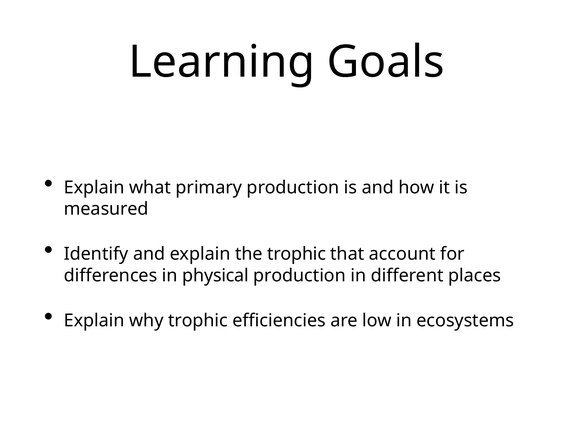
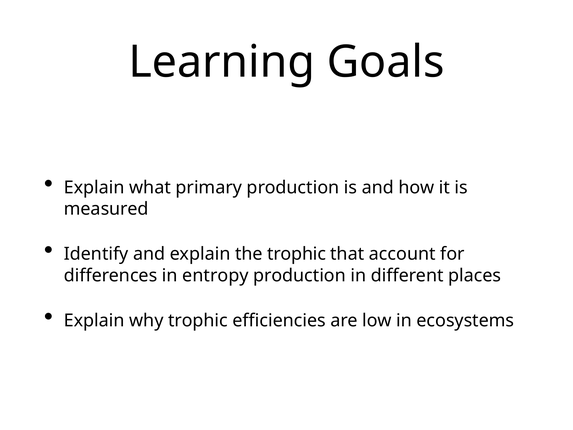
physical: physical -> entropy
